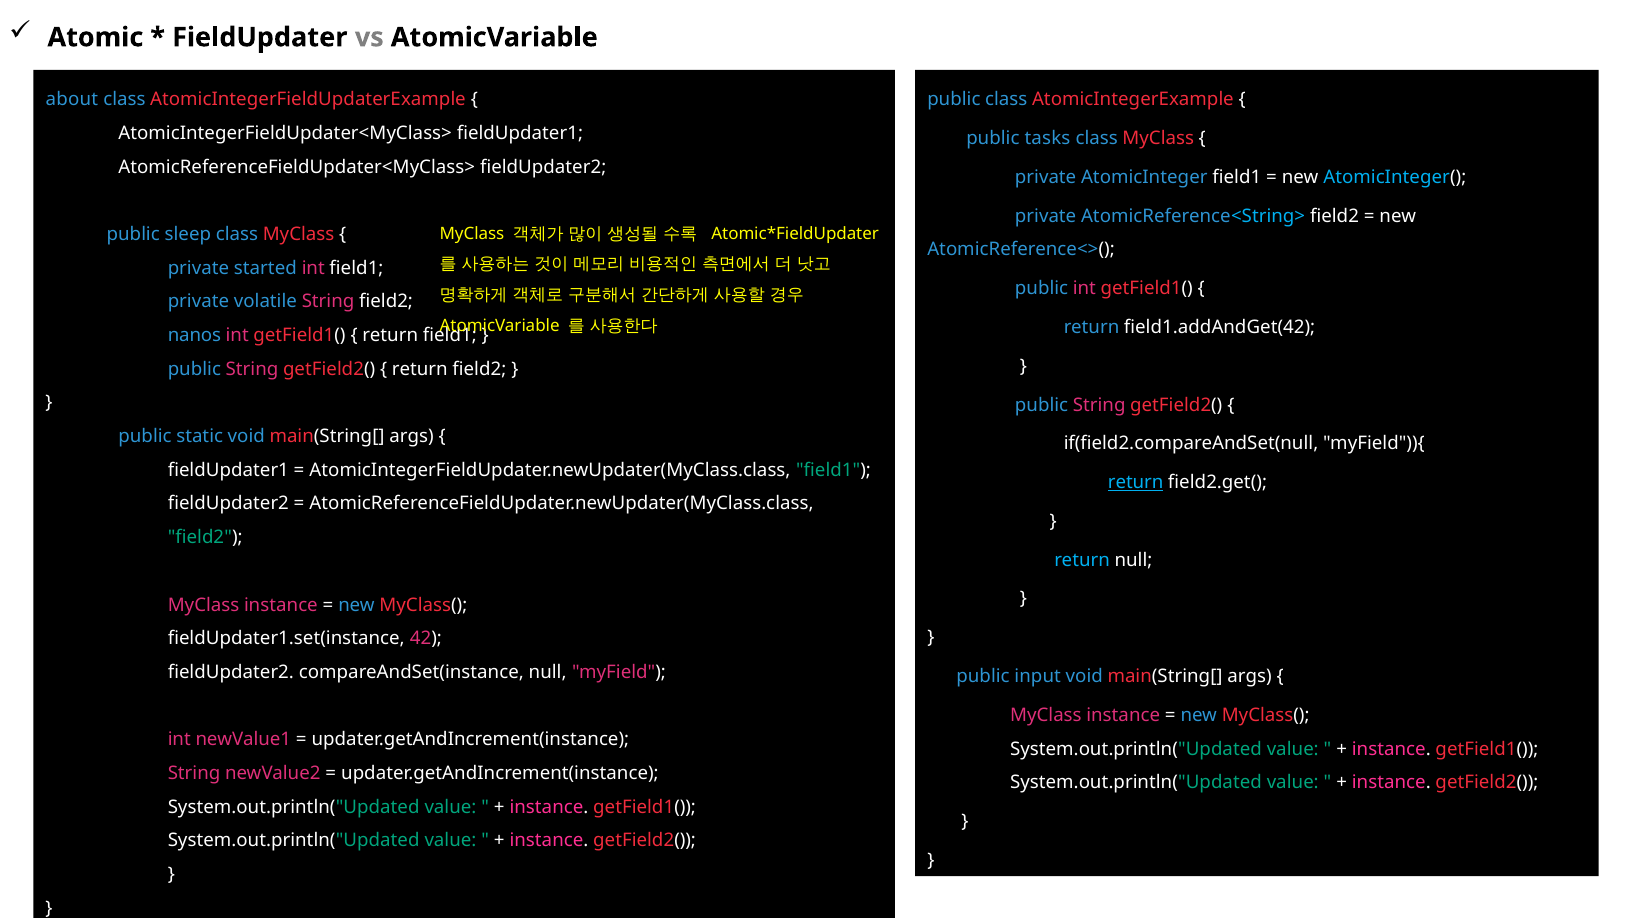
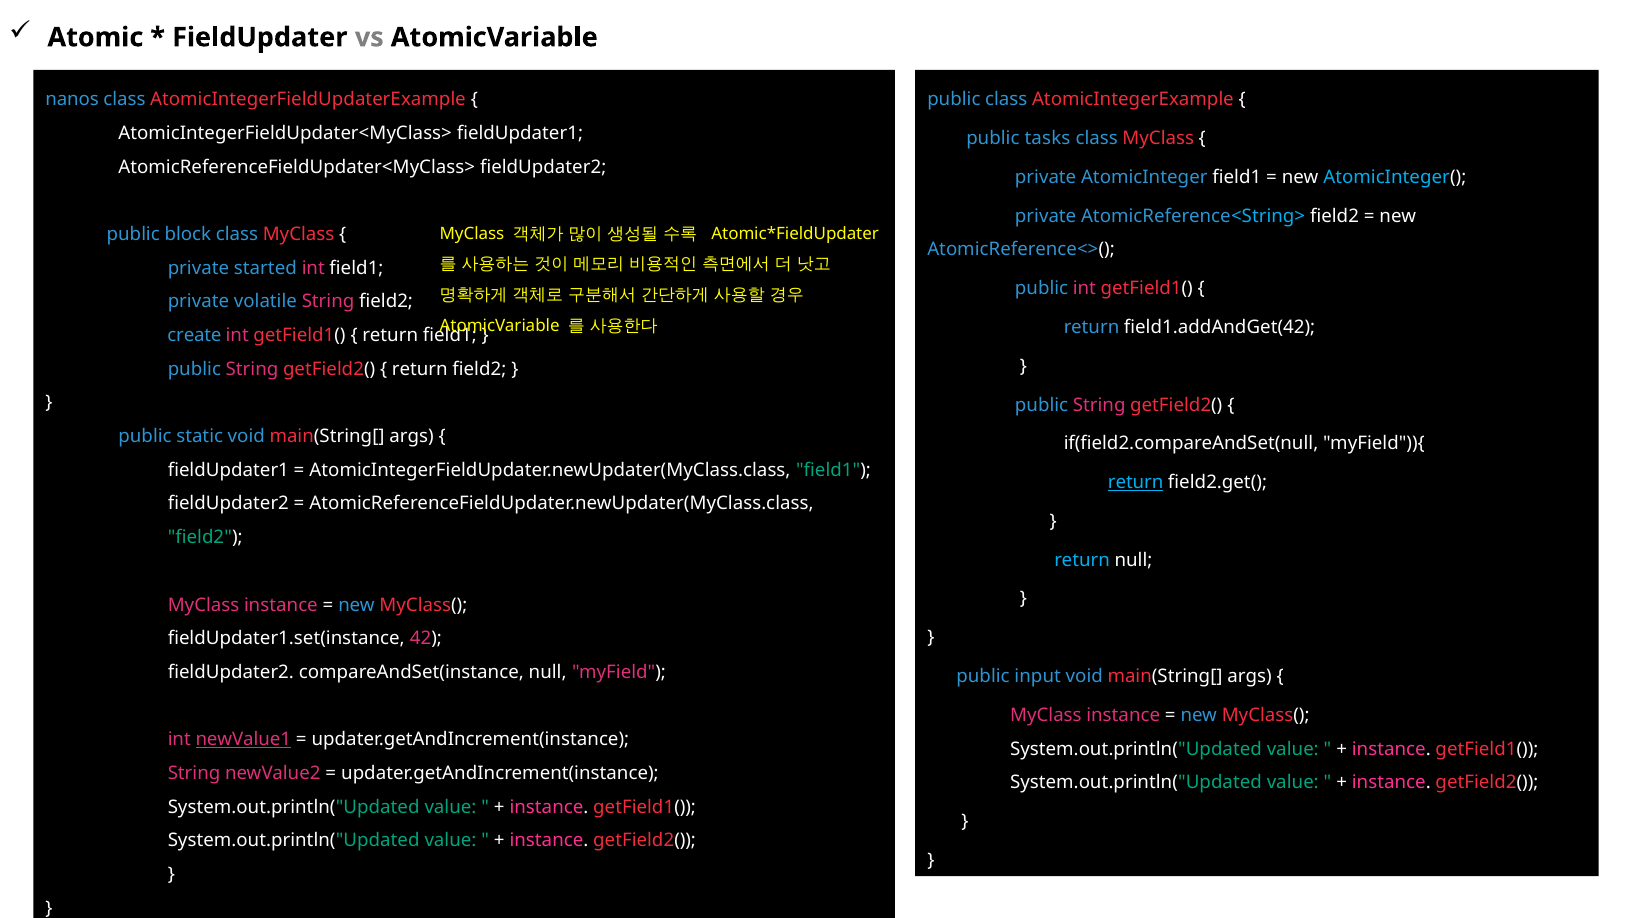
about: about -> nanos
sleep: sleep -> block
nanos: nanos -> create
newValue1 underline: none -> present
